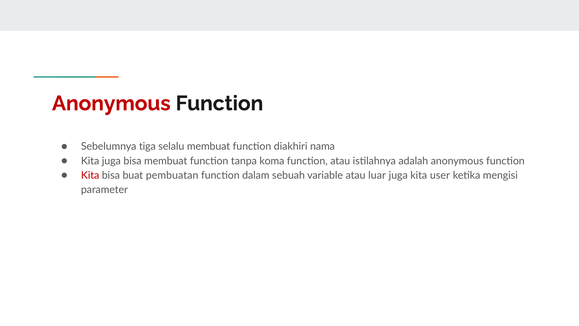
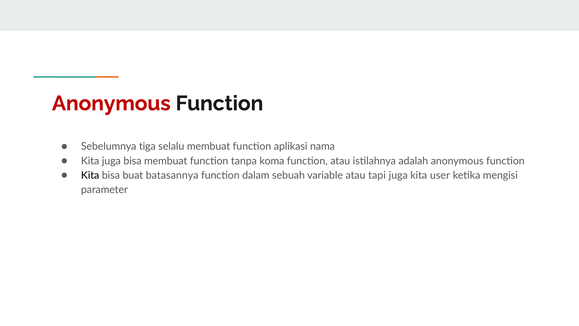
diakhiri: diakhiri -> aplikasi
Kita at (90, 175) colour: red -> black
pembuatan: pembuatan -> batasannya
luar: luar -> tapi
